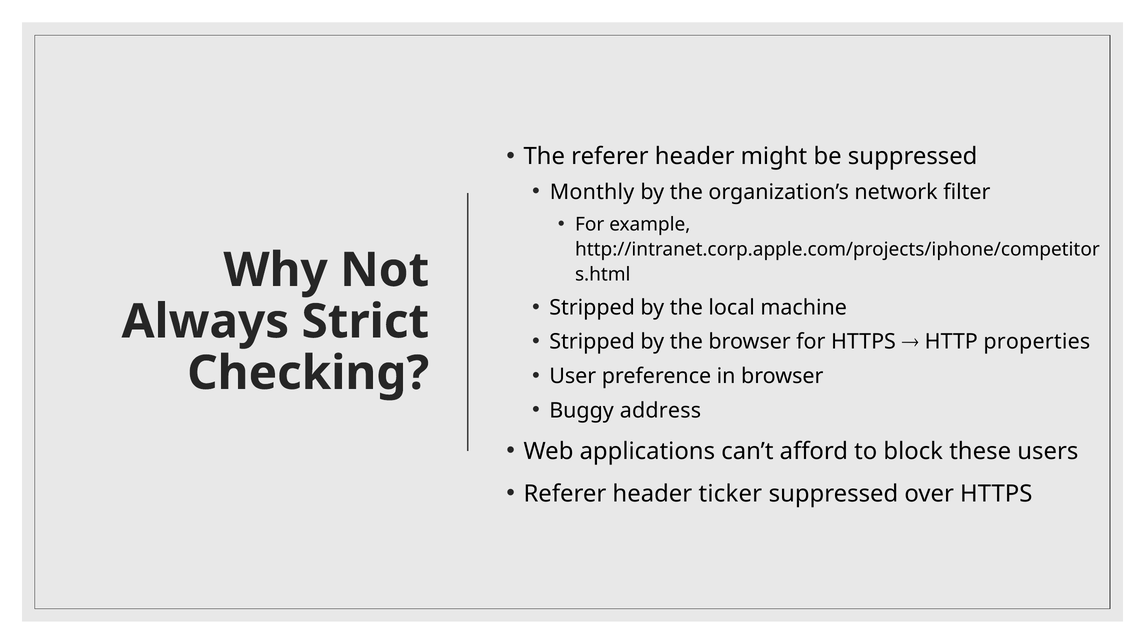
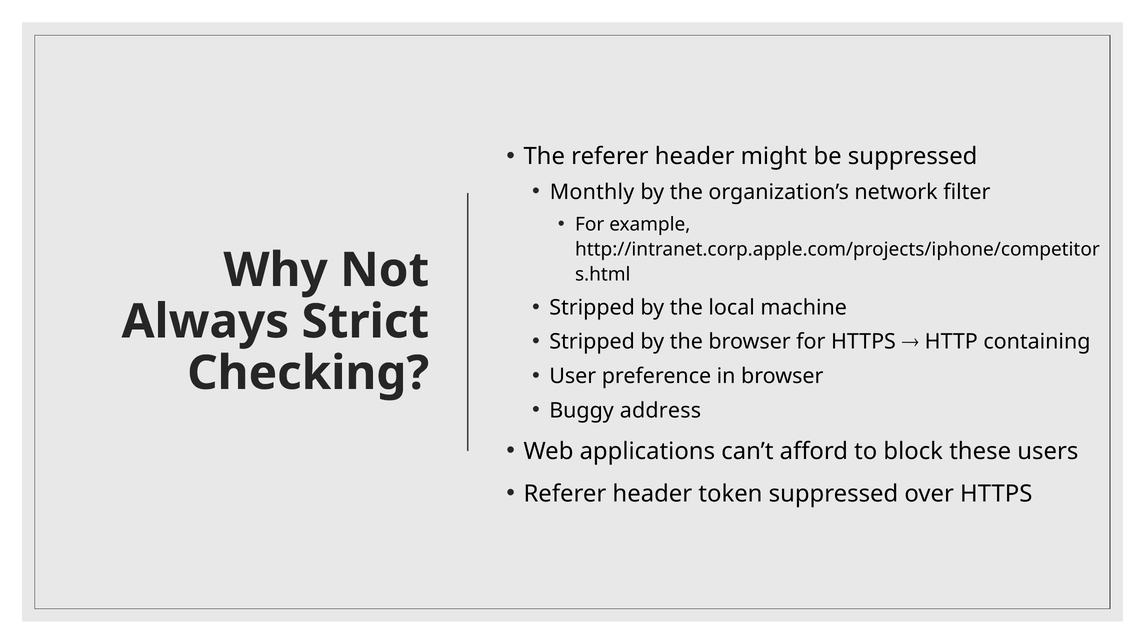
properties: properties -> containing
ticker: ticker -> token
